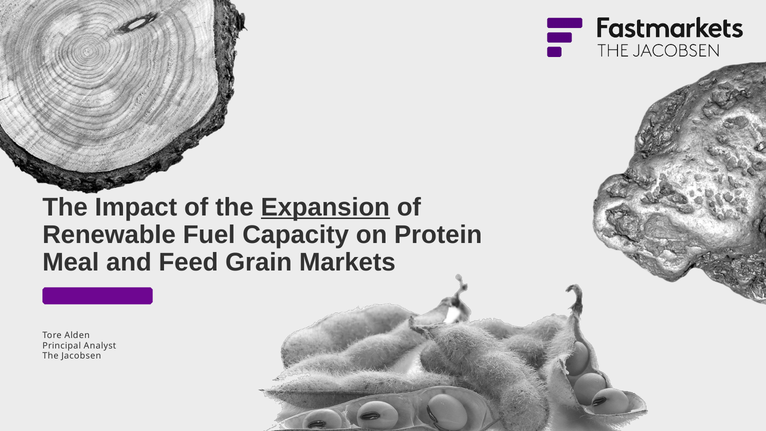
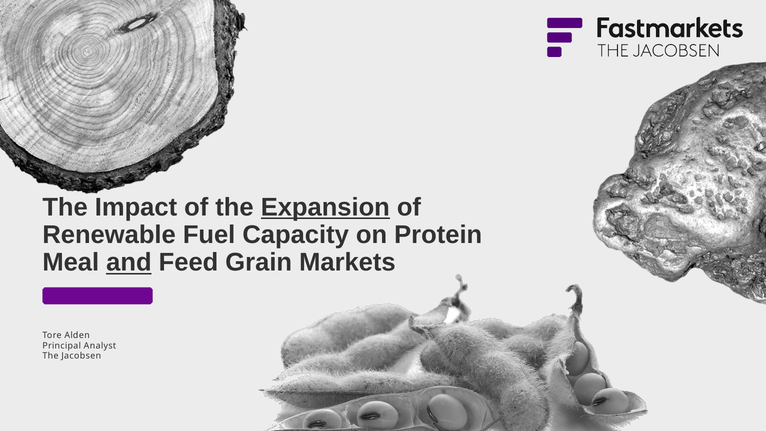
and underline: none -> present
